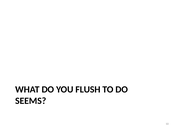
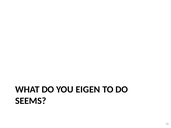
FLUSH: FLUSH -> EIGEN
